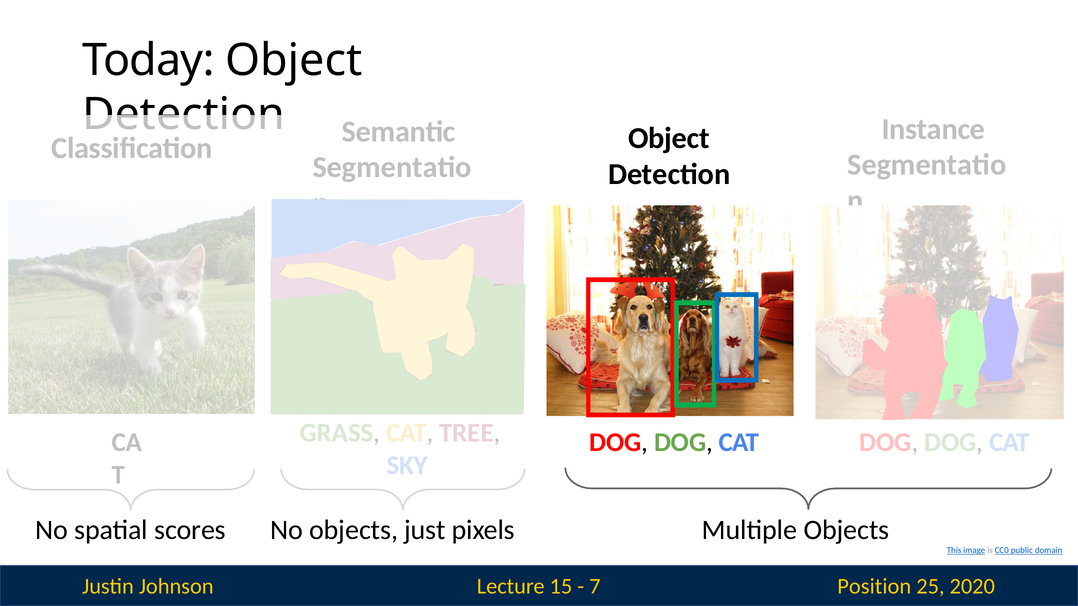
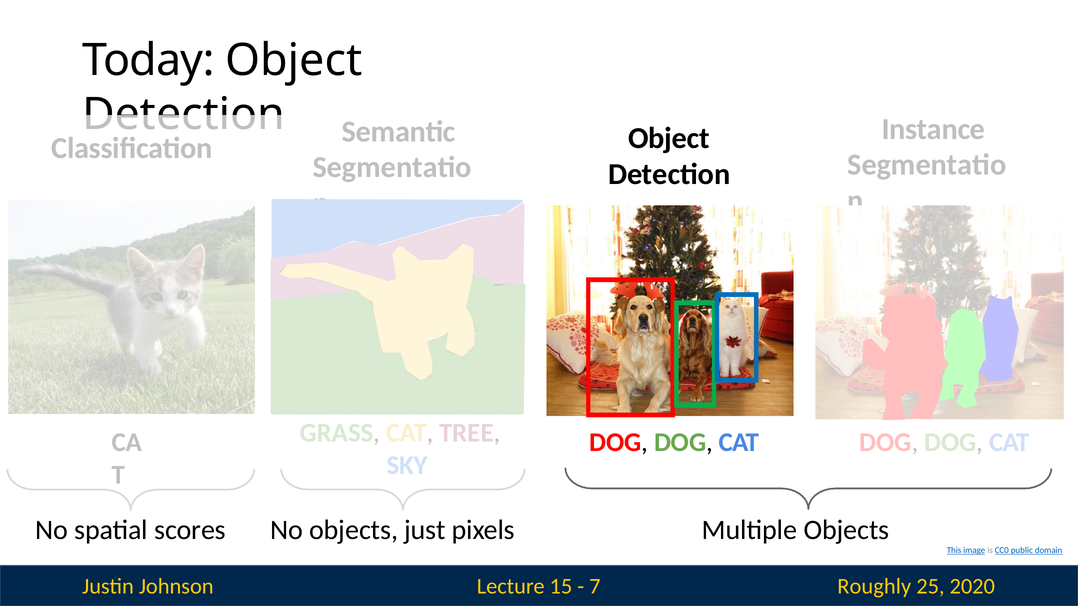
Position: Position -> Roughly
